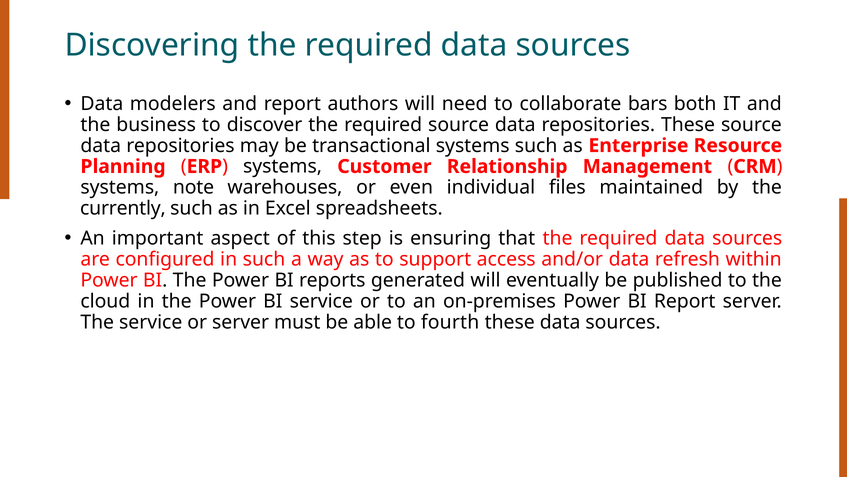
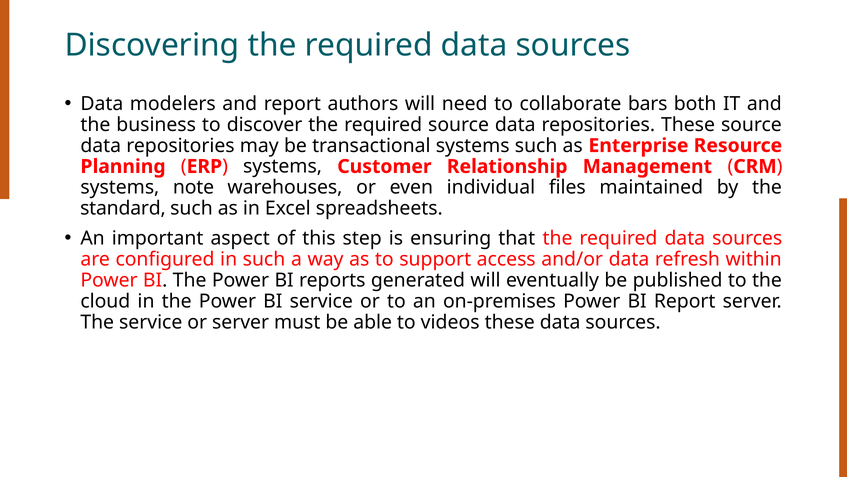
currently: currently -> standard
fourth: fourth -> videos
